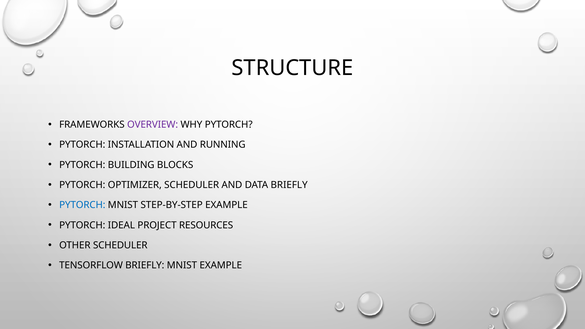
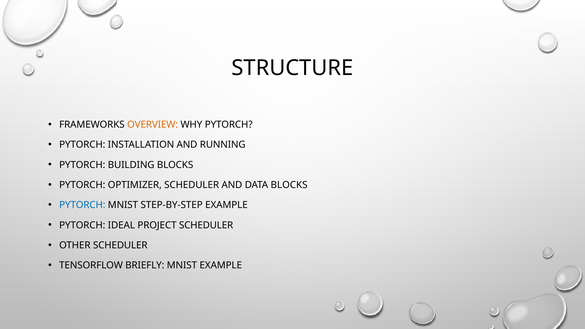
OVERVIEW colour: purple -> orange
DATA BRIEFLY: BRIEFLY -> BLOCKS
PROJECT RESOURCES: RESOURCES -> SCHEDULER
